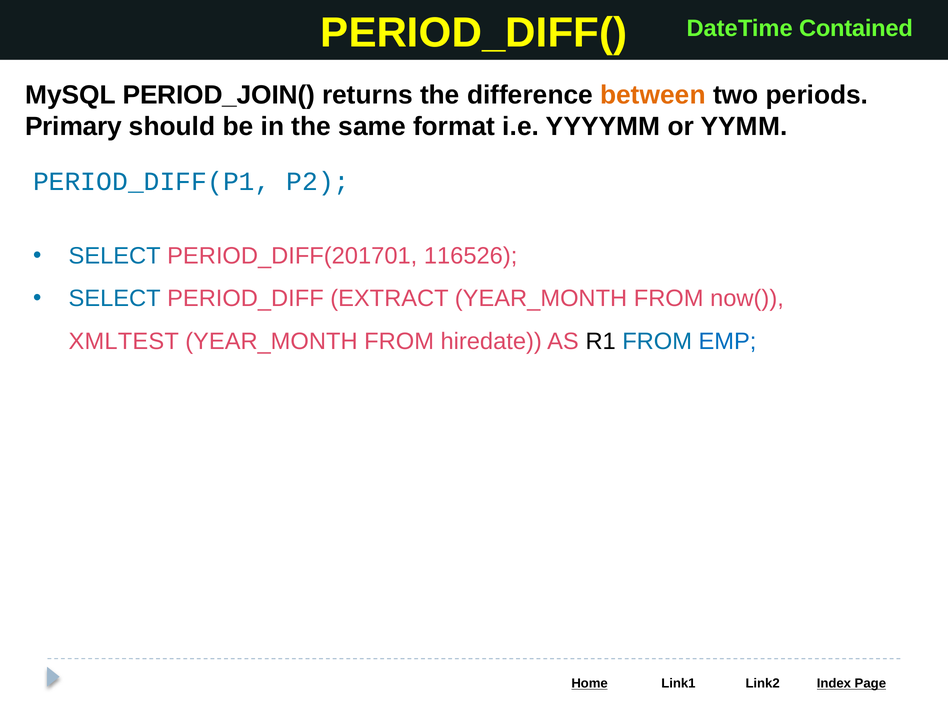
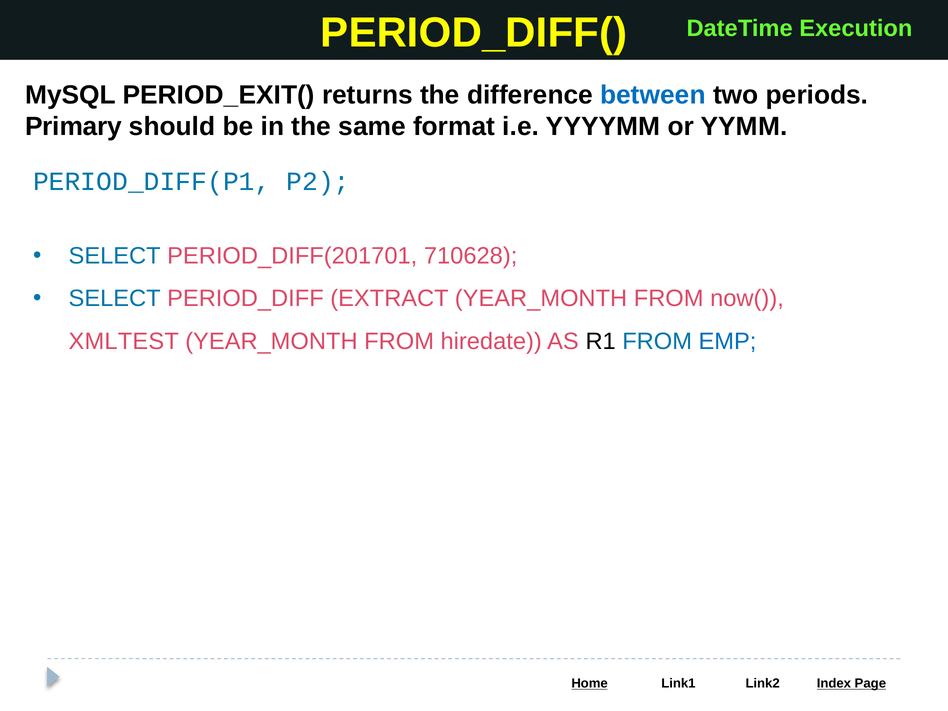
Contained: Contained -> Execution
PERIOD_JOIN(: PERIOD_JOIN( -> PERIOD_EXIT(
between colour: orange -> blue
116526: 116526 -> 710628
